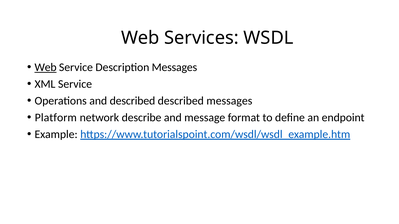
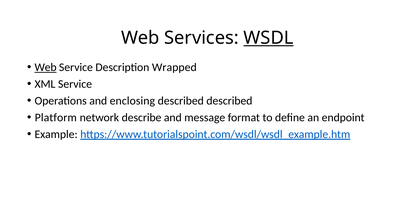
WSDL underline: none -> present
Description Messages: Messages -> Wrapped
and described: described -> enclosing
described messages: messages -> described
